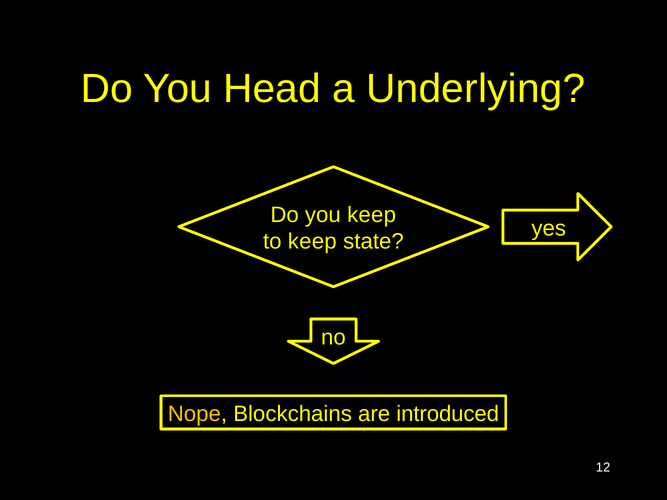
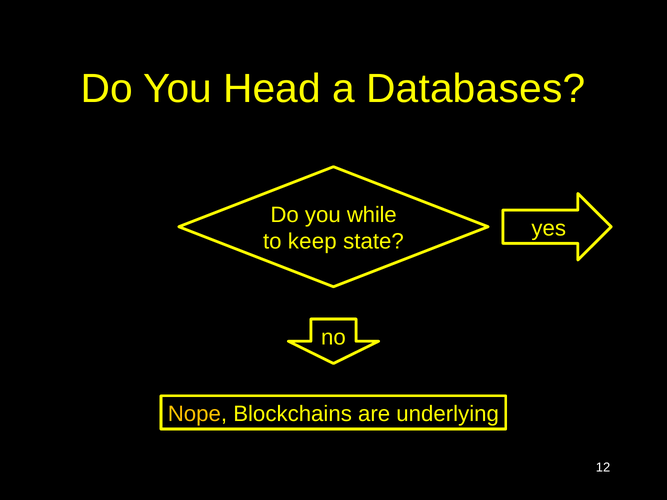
Underlying: Underlying -> Databases
you keep: keep -> while
introduced: introduced -> underlying
